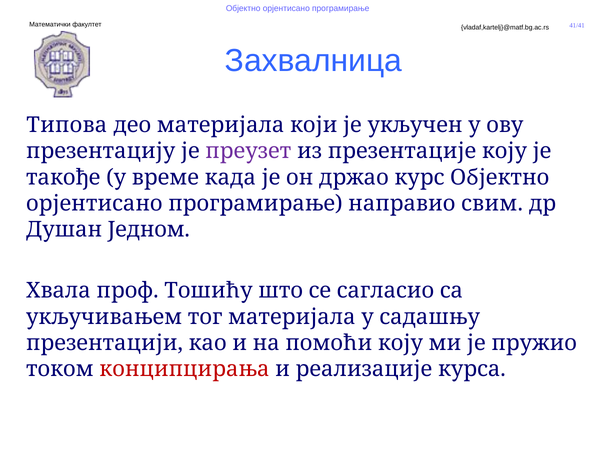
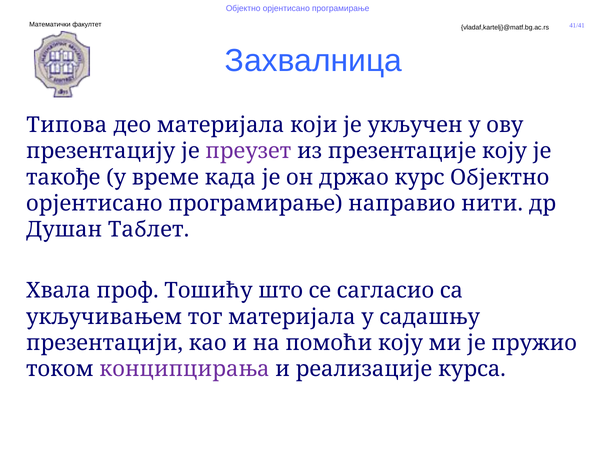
свим: свим -> нити
Једном: Једном -> Таблет
конципцирања colour: red -> purple
